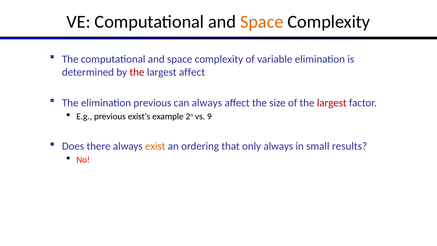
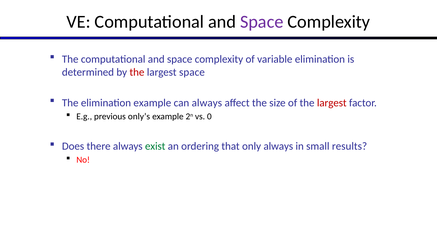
Space at (262, 22) colour: orange -> purple
largest affect: affect -> space
elimination previous: previous -> example
exist’s: exist’s -> only’s
9: 9 -> 0
exist colour: orange -> green
